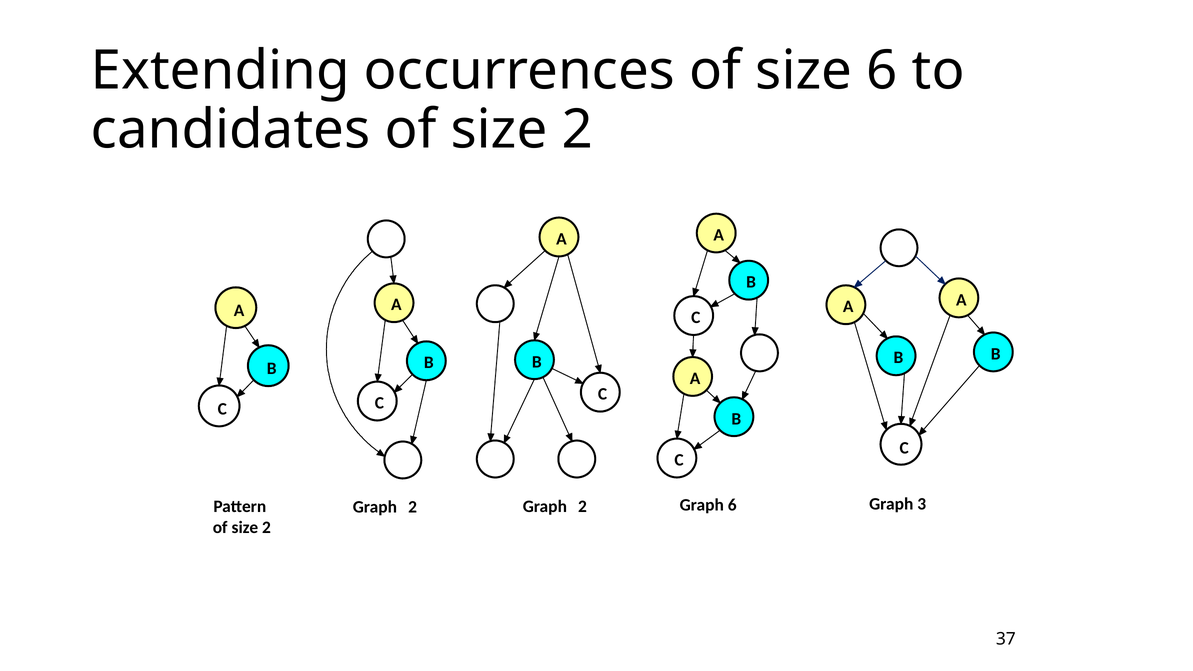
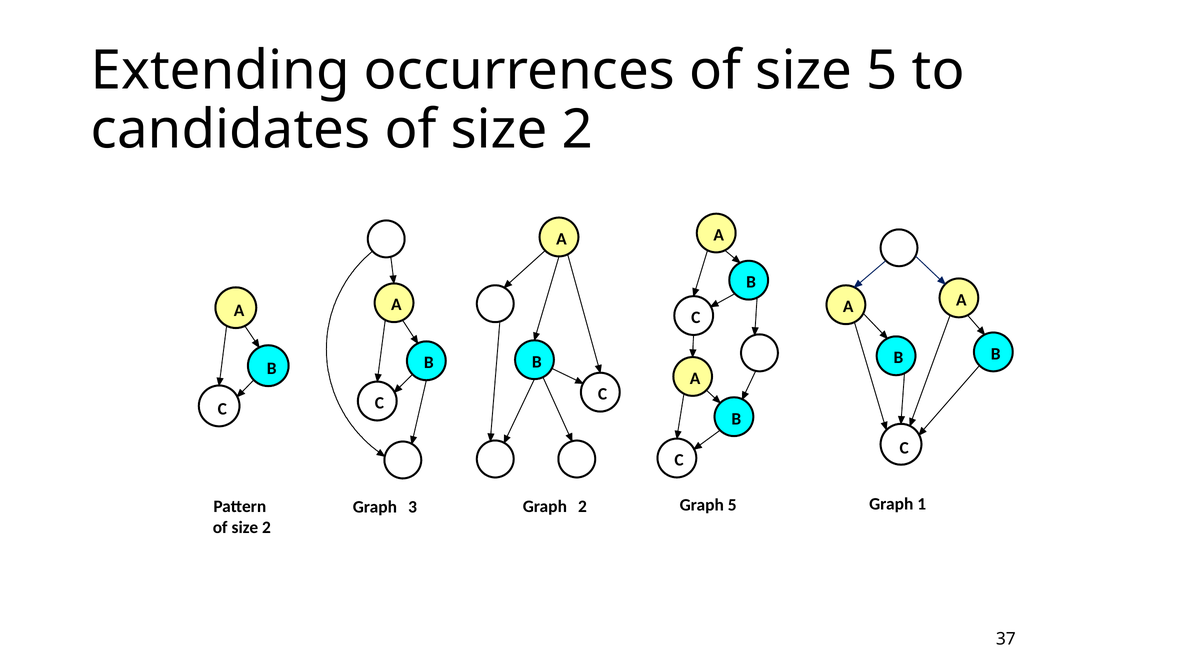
size 6: 6 -> 5
3: 3 -> 1
2 at (413, 507): 2 -> 3
Graph 6: 6 -> 5
